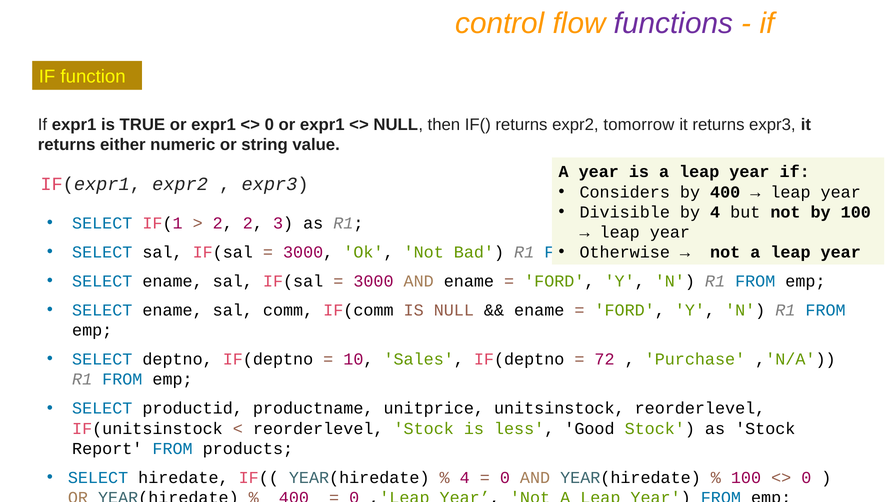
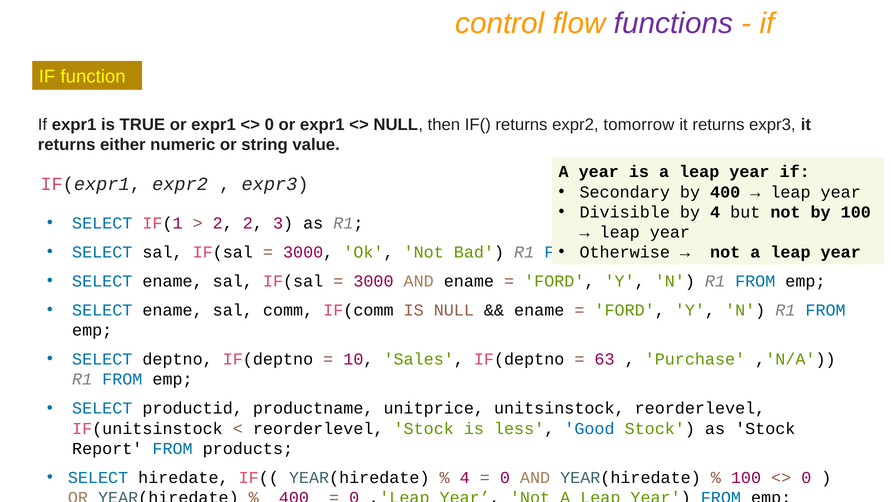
Considers: Considers -> Secondary
72: 72 -> 63
Good colour: black -> blue
